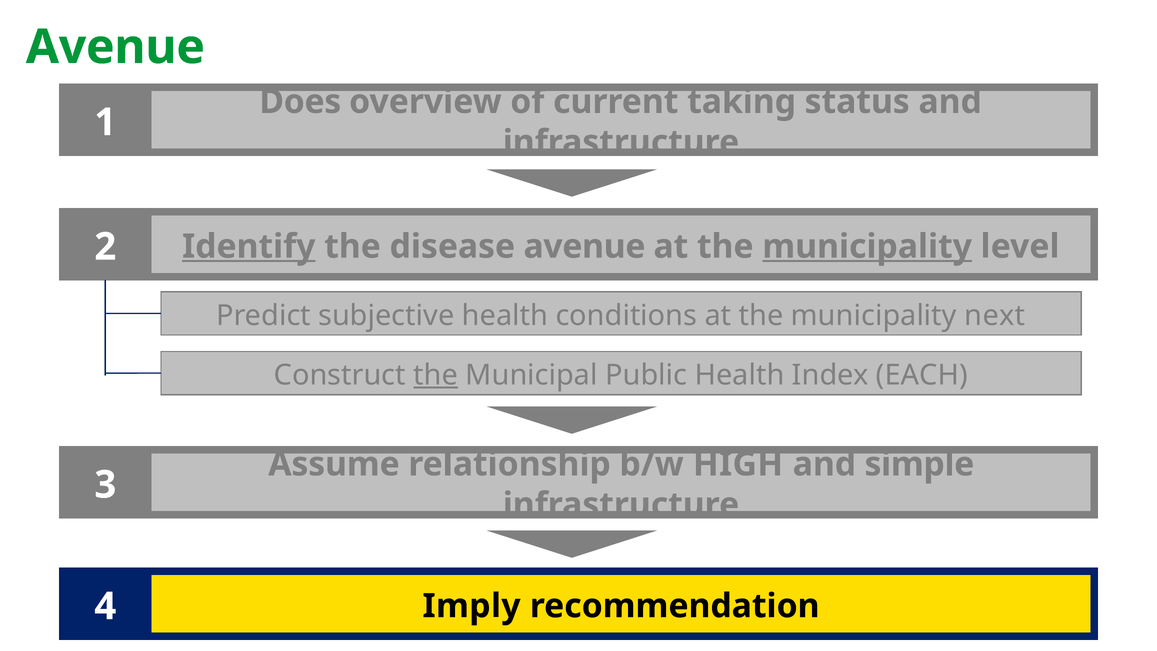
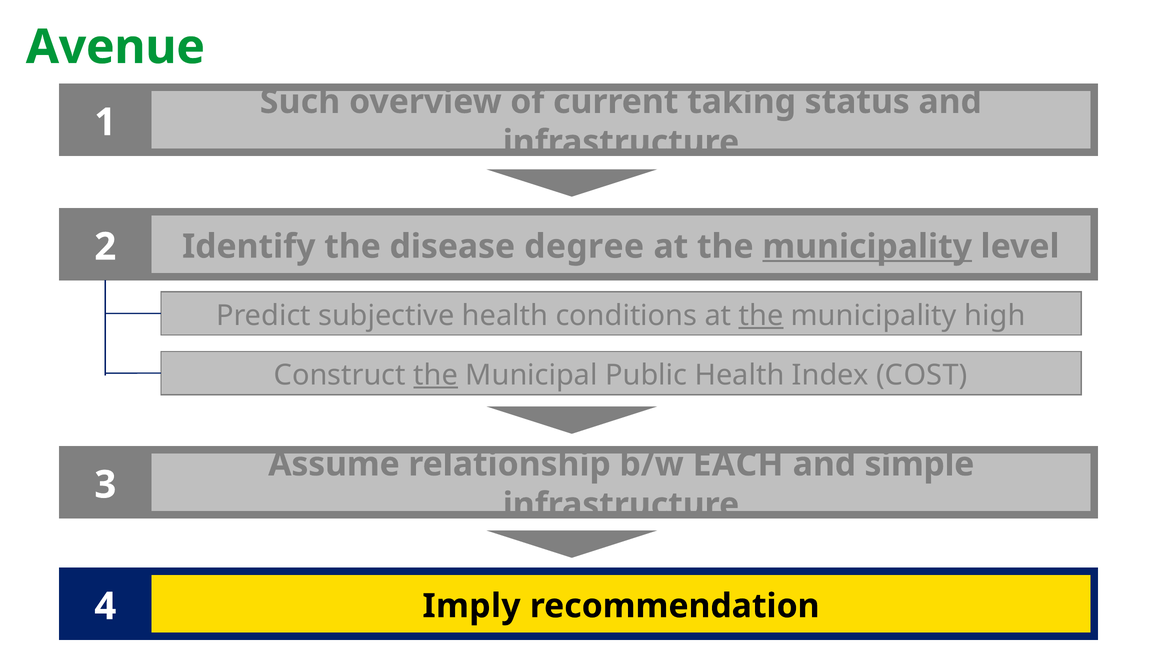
Does: Does -> Such
Identify underline: present -> none
disease avenue: avenue -> degree
the at (761, 315) underline: none -> present
next: next -> high
EACH: EACH -> COST
HIGH: HIGH -> EACH
